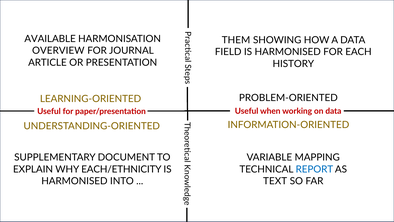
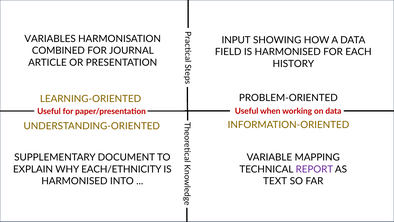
AVAILABLE: AVAILABLE -> VARIABLES
THEM: THEM -> INPUT
OVERVIEW: OVERVIEW -> COMBINED
REPORT colour: blue -> purple
